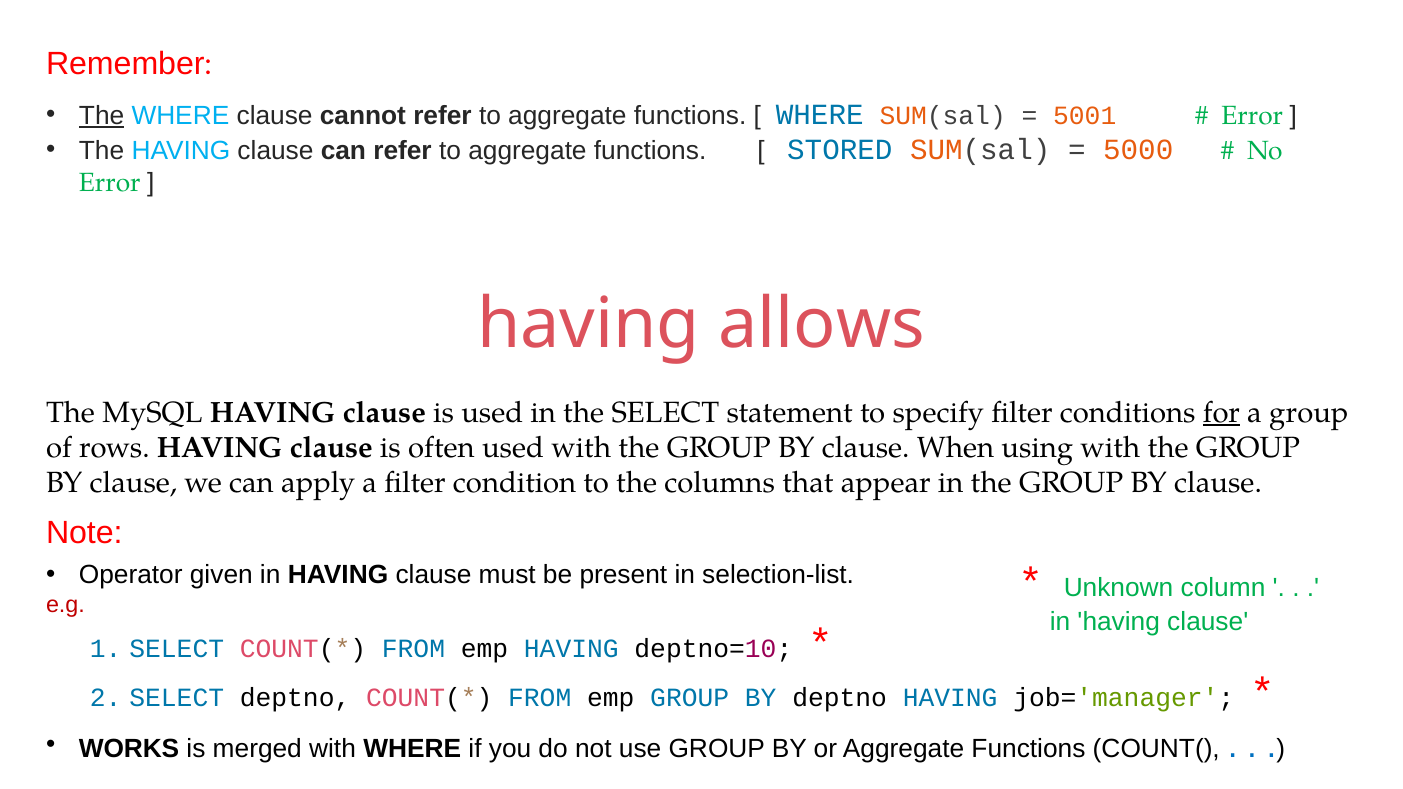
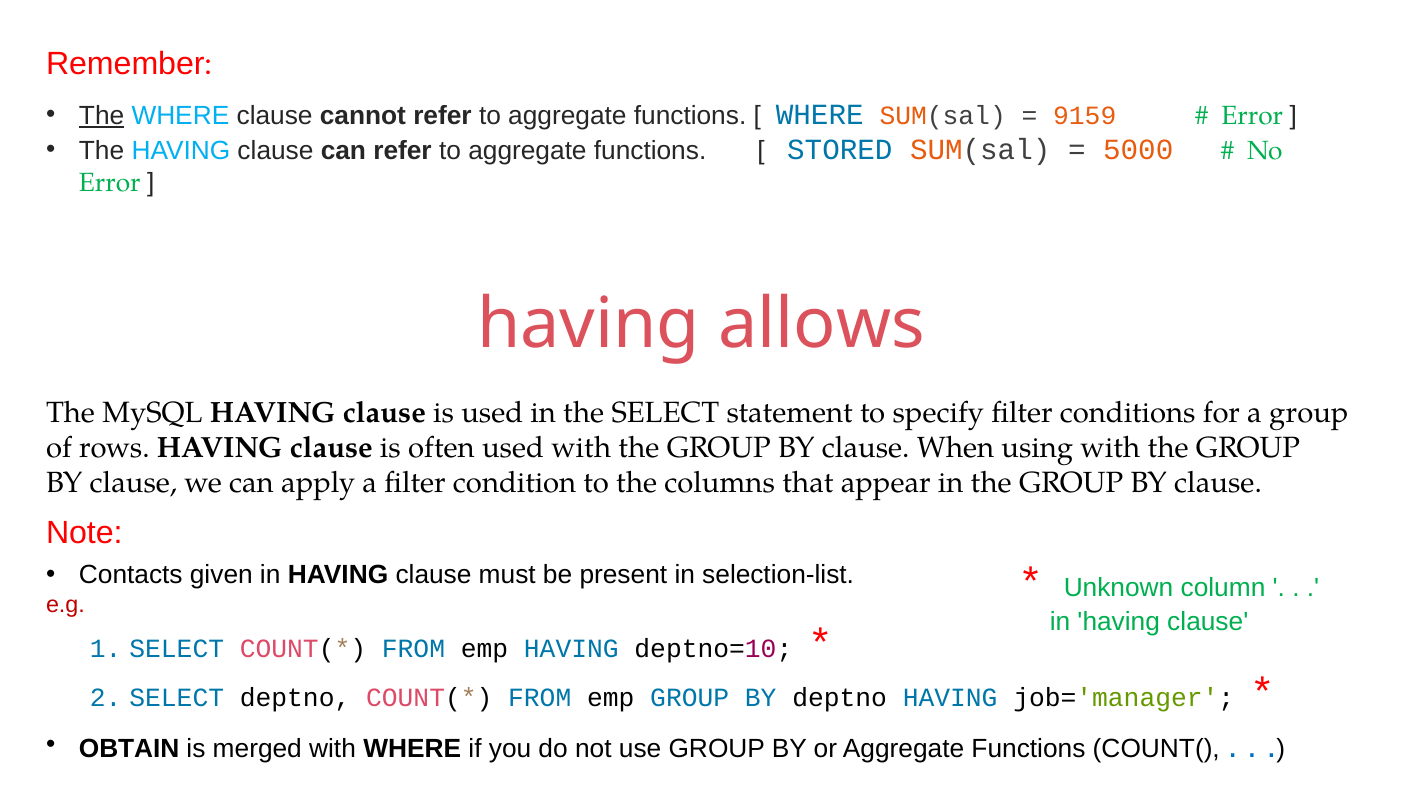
5001: 5001 -> 9159
for underline: present -> none
Operator: Operator -> Contacts
WORKS: WORKS -> OBTAIN
